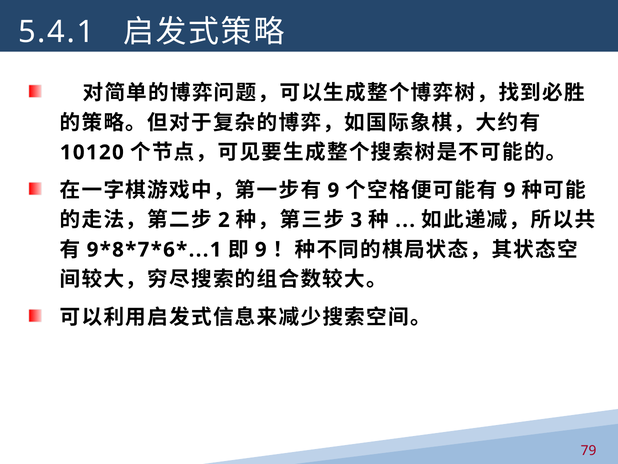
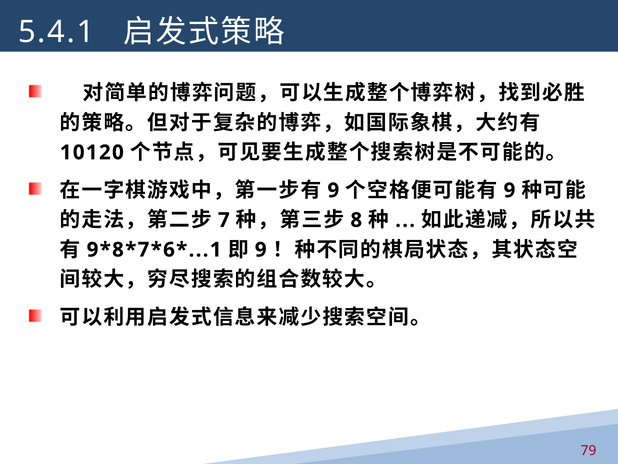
2: 2 -> 7
3: 3 -> 8
